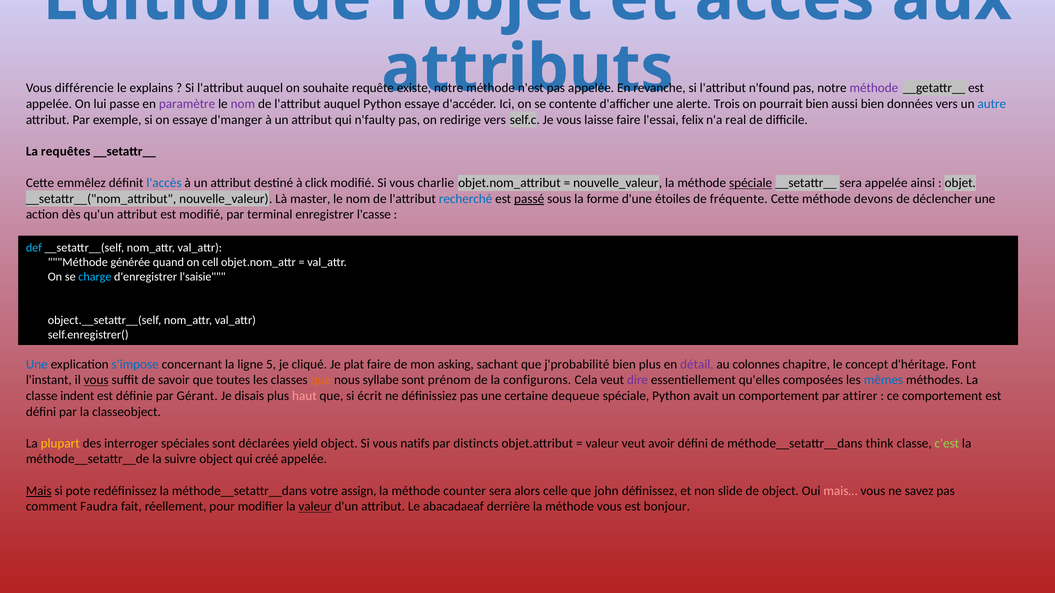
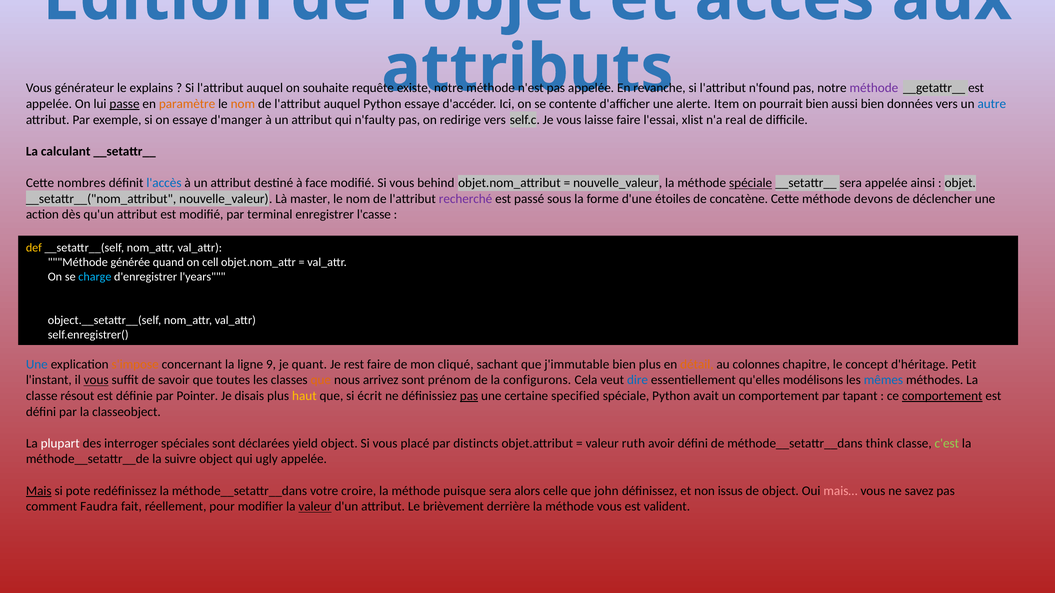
différencie: différencie -> générateur
passe underline: none -> present
paramètre colour: purple -> orange
nom at (243, 104) colour: purple -> orange
Trois: Trois -> Item
felix: felix -> xlist
requêtes: requêtes -> calculant
emmêlez: emmêlez -> nombres
click: click -> face
charlie: charlie -> behind
recherché colour: blue -> purple
passé underline: present -> none
fréquente: fréquente -> concatène
def colour: light blue -> yellow
l'saisie: l'saisie -> l'years
s'impose colour: blue -> orange
5: 5 -> 9
cliqué: cliqué -> quant
plat: plat -> rest
asking: asking -> cliqué
j'probabilité: j'probabilité -> j'immutable
détail colour: purple -> orange
Font: Font -> Petit
syllabe: syllabe -> arrivez
dire colour: purple -> blue
composées: composées -> modélisons
indent: indent -> résout
Gérant: Gérant -> Pointer
haut colour: pink -> yellow
pas at (469, 396) underline: none -> present
dequeue: dequeue -> specified
attirer: attirer -> tapant
comportement at (942, 396) underline: none -> present
plupart colour: yellow -> white
natifs: natifs -> placé
valeur veut: veut -> ruth
créé: créé -> ugly
assign: assign -> croire
counter: counter -> puisque
slide: slide -> issus
abacadaeaf: abacadaeaf -> brièvement
bonjour: bonjour -> valident
